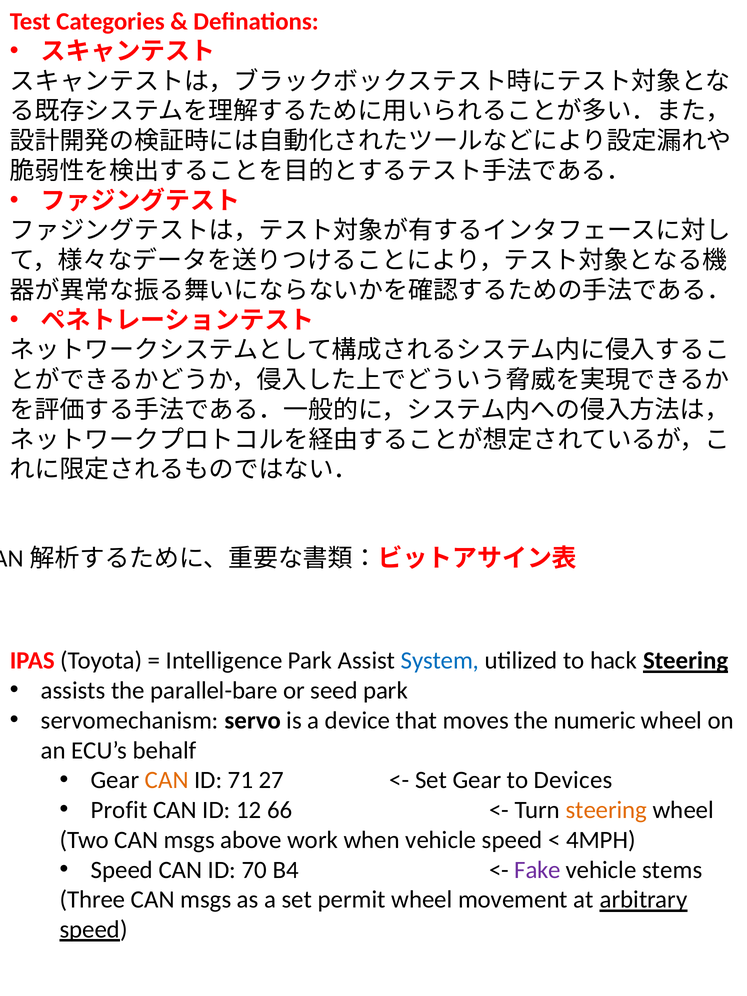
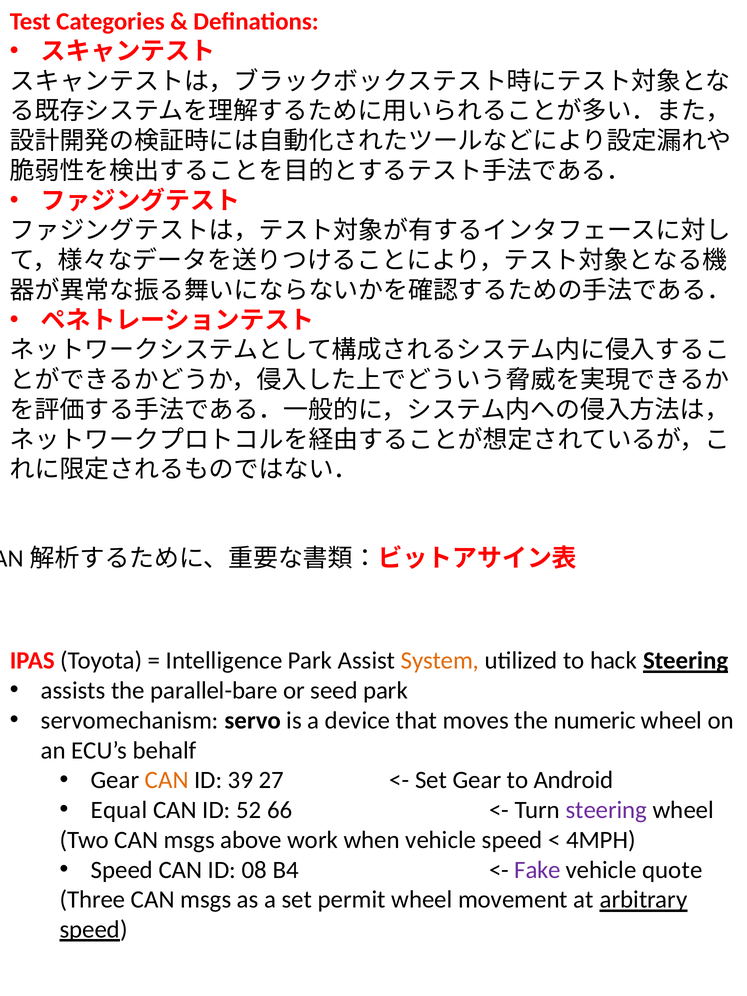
System colour: blue -> orange
71: 71 -> 39
Devices: Devices -> Android
Profit: Profit -> Equal
12: 12 -> 52
steering at (606, 810) colour: orange -> purple
70: 70 -> 08
stems: stems -> quote
